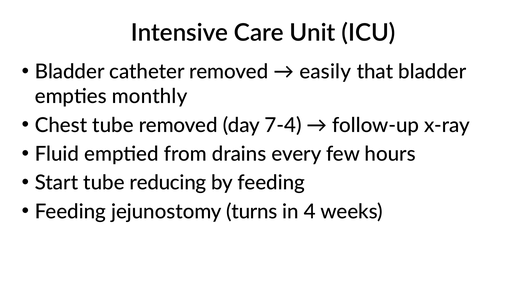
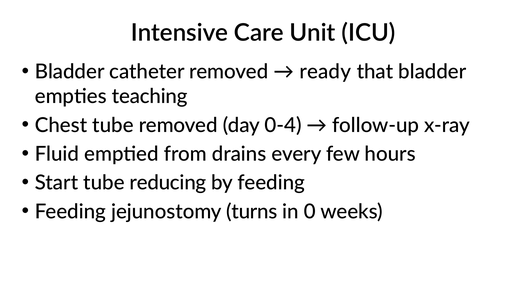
easily: easily -> ready
monthly: monthly -> teaching
7-4: 7-4 -> 0-4
4: 4 -> 0
